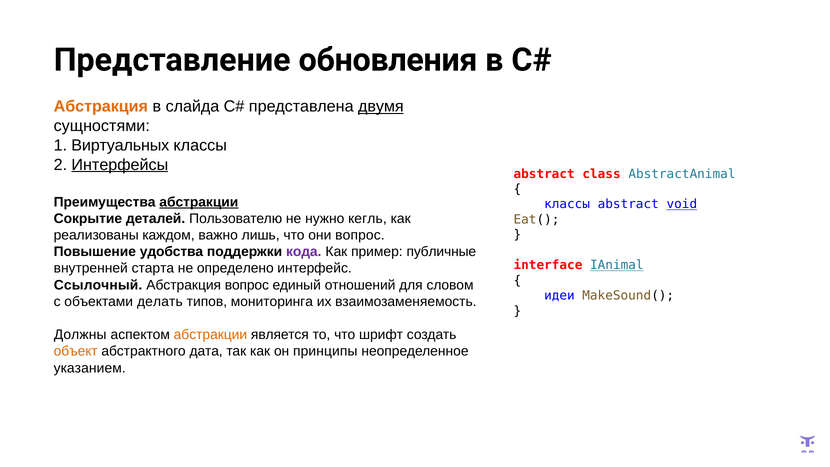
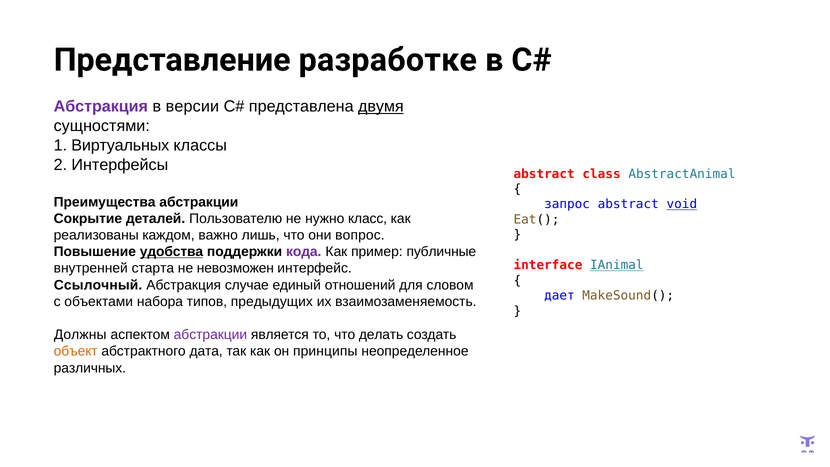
обновления: обновления -> разработке
Абстракция at (101, 107) colour: orange -> purple
слайда: слайда -> версии
Интерфейсы underline: present -> none
абстракции at (199, 202) underline: present -> none
классы at (567, 204): классы -> запрос
кегль: кегль -> класс
удобства underline: none -> present
определено: определено -> невозможен
Абстракция вопрос: вопрос -> случае
идеи: идеи -> дает
делать: делать -> набора
мониторинга: мониторинга -> предыдущих
абстракции at (210, 335) colour: orange -> purple
шрифт: шрифт -> делать
указанием: указанием -> различных
